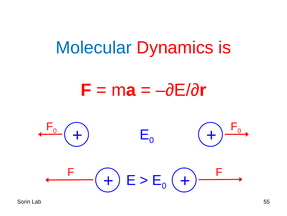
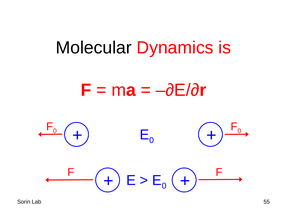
Molecular colour: blue -> black
